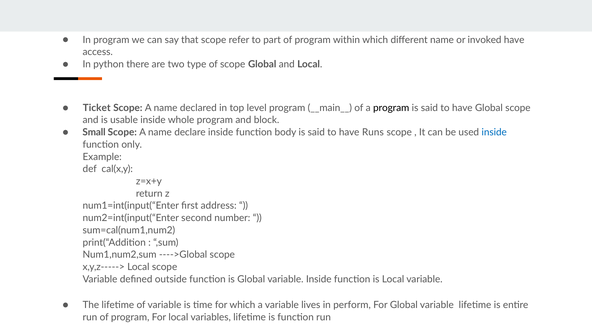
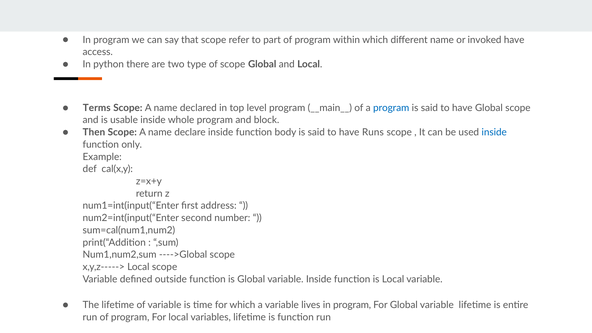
Ticket: Ticket -> Terms
program at (391, 108) colour: black -> blue
Small: Small -> Then
lives in perform: perform -> program
